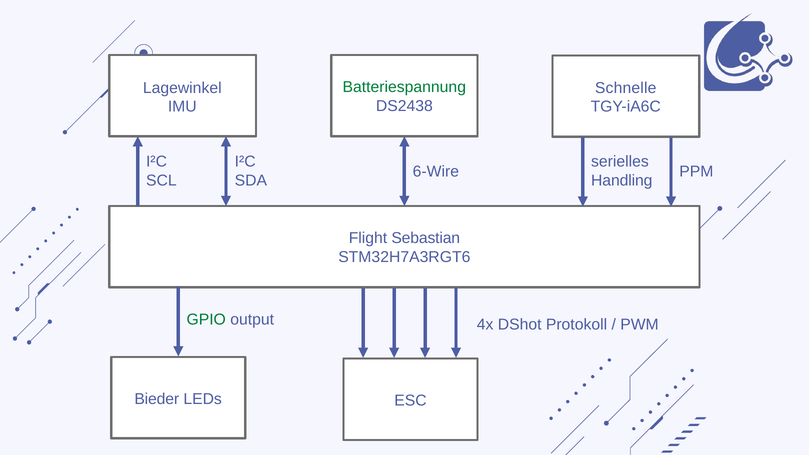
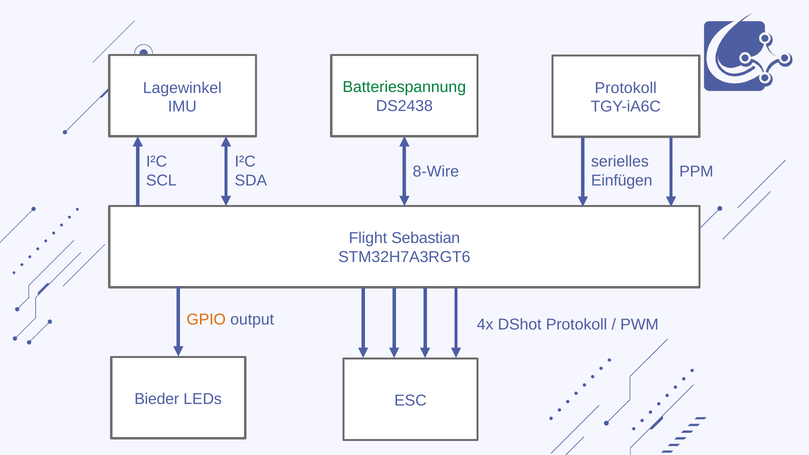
Schnelle at (626, 88): Schnelle -> Protokoll
6-Wire: 6-Wire -> 8-Wire
Handling: Handling -> Einfügen
GPIO colour: green -> orange
